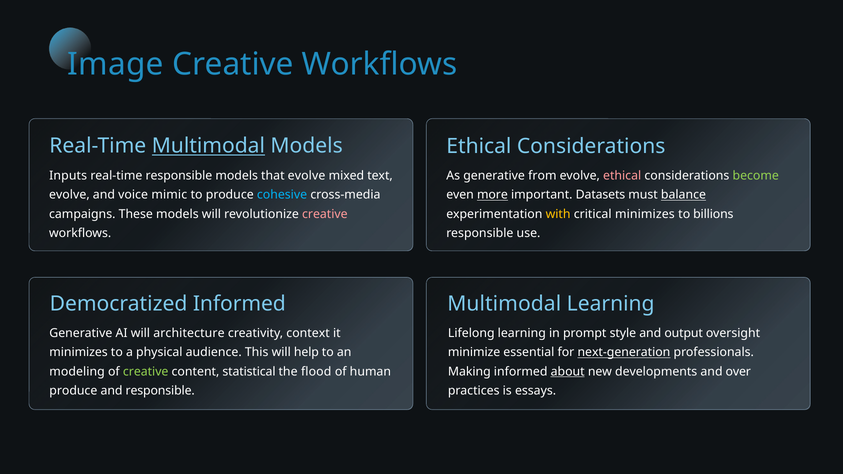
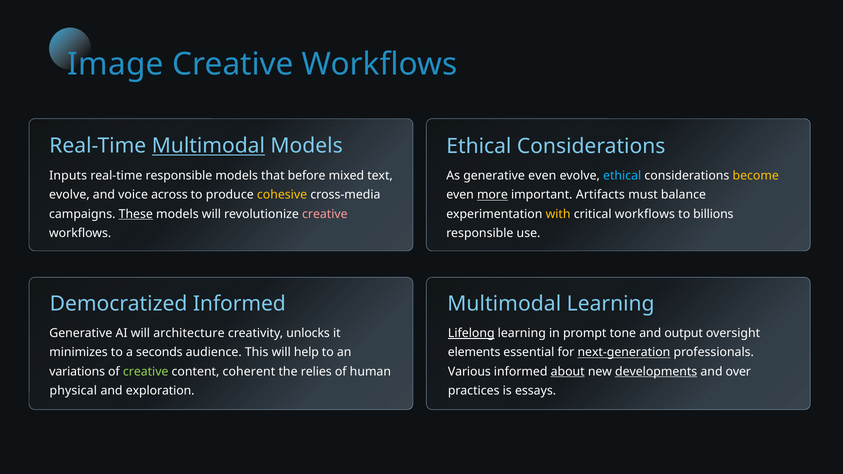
that evolve: evolve -> before
generative from: from -> even
ethical at (622, 176) colour: pink -> light blue
become colour: light green -> yellow
mimic: mimic -> across
cohesive colour: light blue -> yellow
Datasets: Datasets -> Artifacts
balance underline: present -> none
These underline: none -> present
critical minimizes: minimizes -> workflows
context: context -> unlocks
Lifelong underline: none -> present
style: style -> tone
physical: physical -> seconds
minimize: minimize -> elements
modeling: modeling -> variations
statistical: statistical -> coherent
flood: flood -> relies
Making: Making -> Various
developments underline: none -> present
produce at (73, 391): produce -> physical
and responsible: responsible -> exploration
